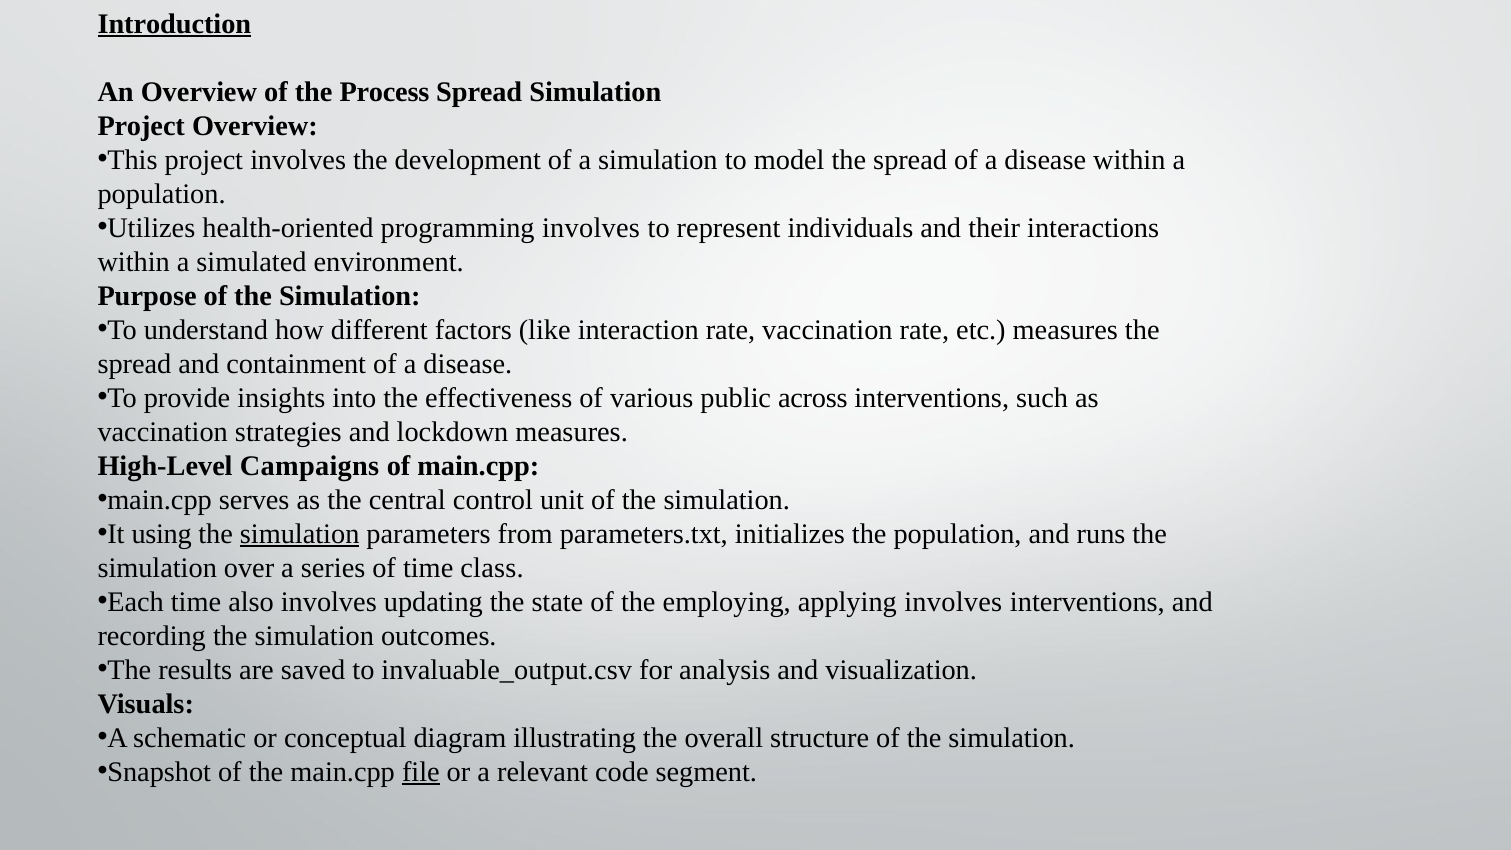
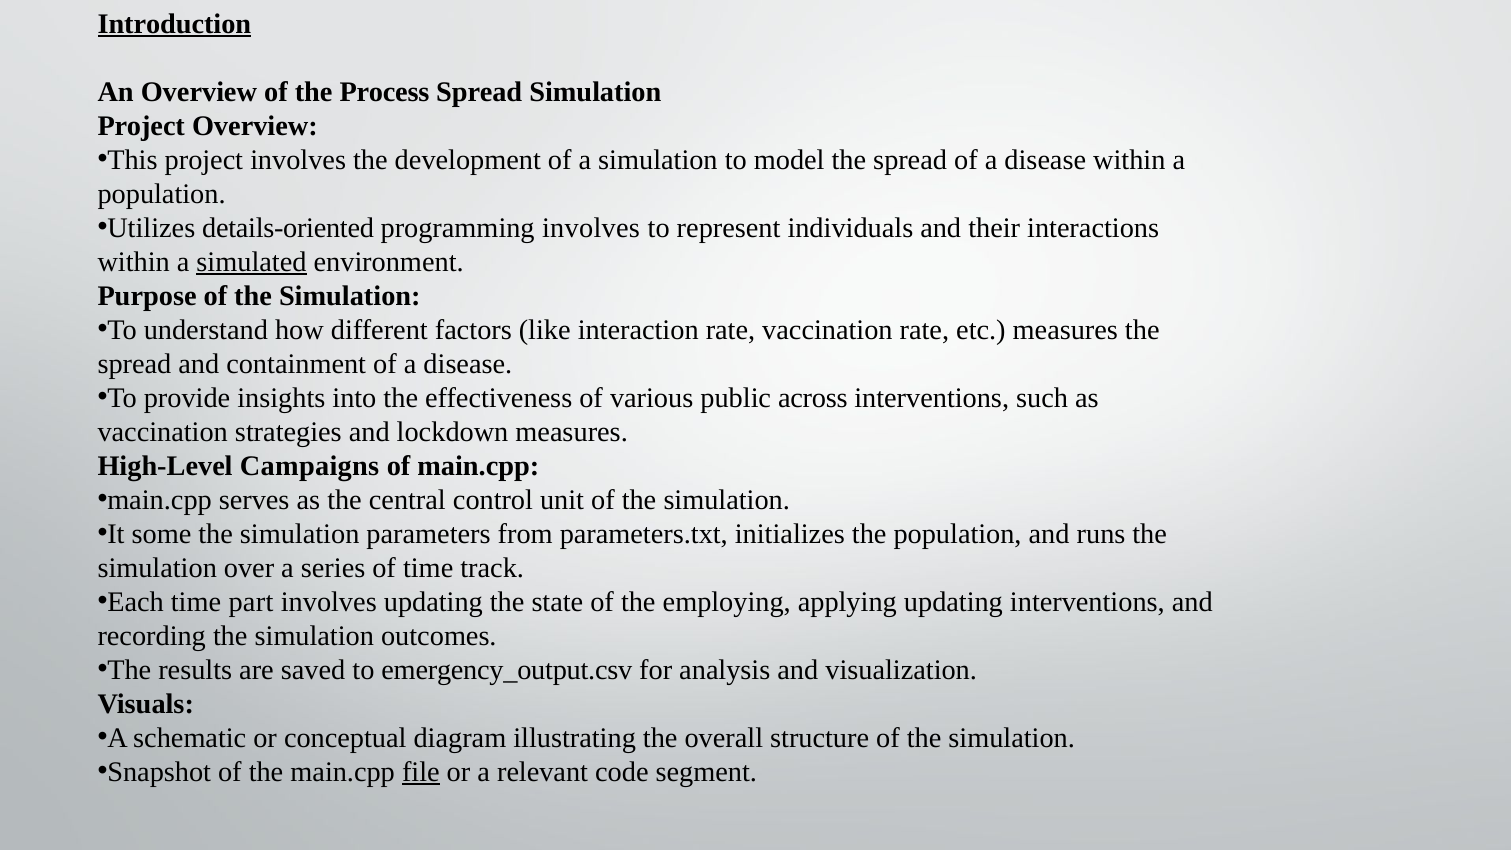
health-oriented: health-oriented -> details-oriented
simulated underline: none -> present
using: using -> some
simulation at (300, 534) underline: present -> none
class: class -> track
also: also -> part
applying involves: involves -> updating
invaluable_output.csv: invaluable_output.csv -> emergency_output.csv
